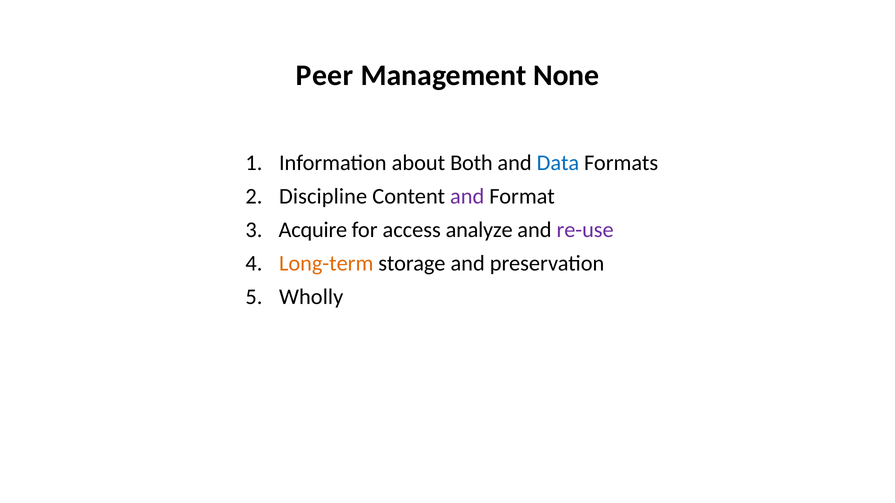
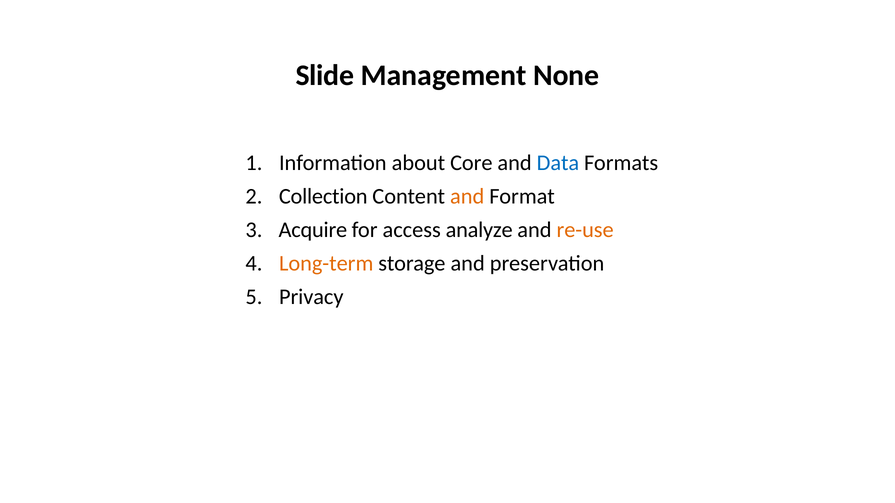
Peer: Peer -> Slide
Both: Both -> Core
Discipline: Discipline -> Collection
and at (467, 197) colour: purple -> orange
re-use colour: purple -> orange
Wholly: Wholly -> Privacy
